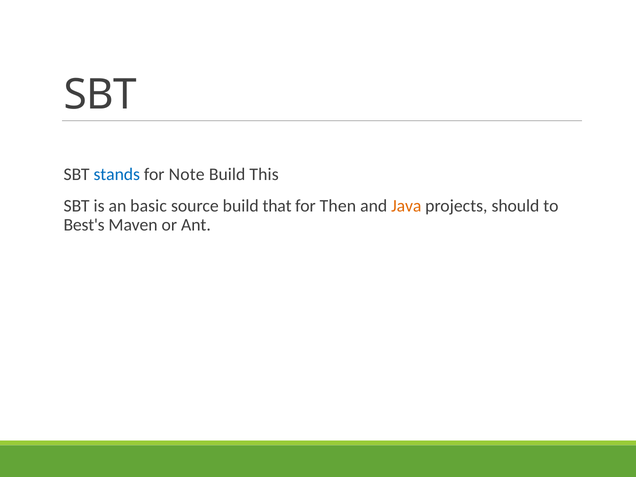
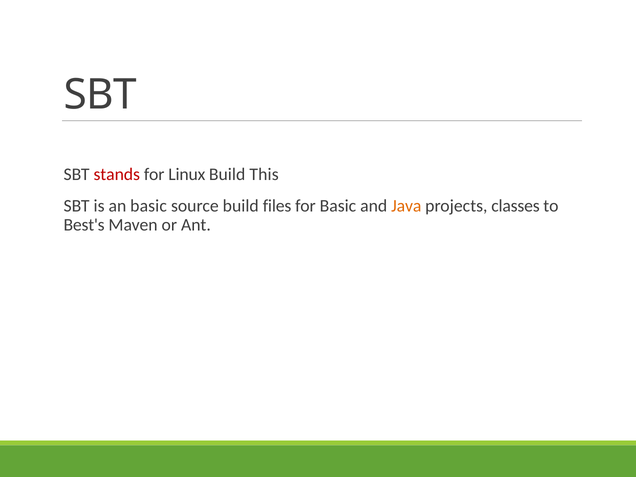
stands colour: blue -> red
Note: Note -> Linux
that: that -> files
for Then: Then -> Basic
should: should -> classes
